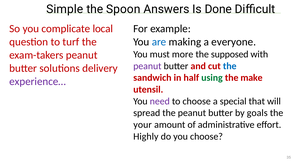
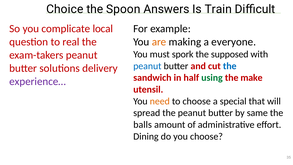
Simple: Simple -> Choice
Done: Done -> Train
turf: turf -> real
are colour: blue -> orange
more: more -> spork
peanut at (147, 66) colour: purple -> blue
need colour: purple -> orange
goals: goals -> same
your: your -> balls
Highly: Highly -> Dining
